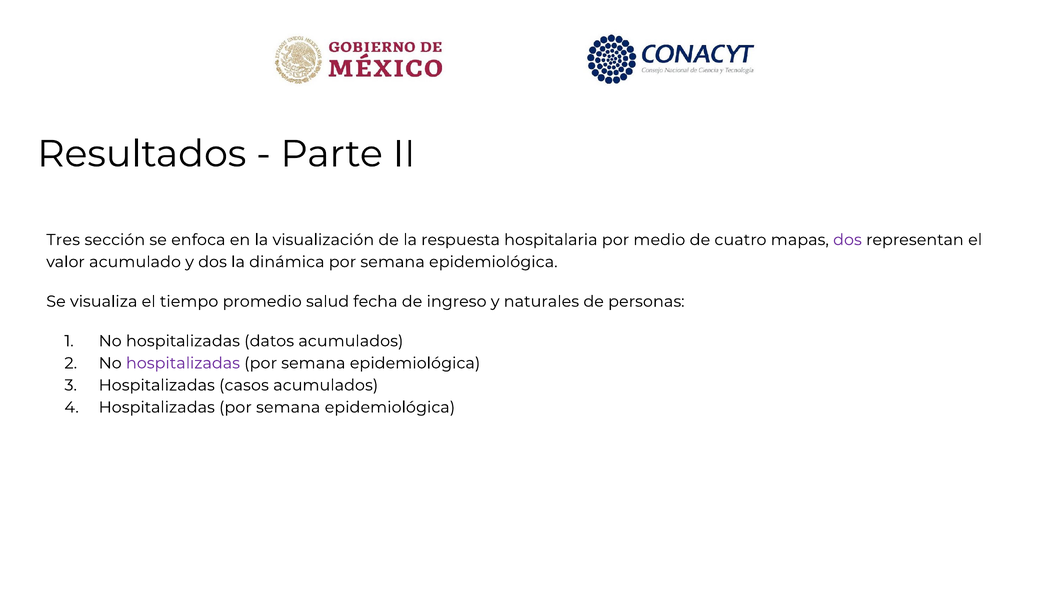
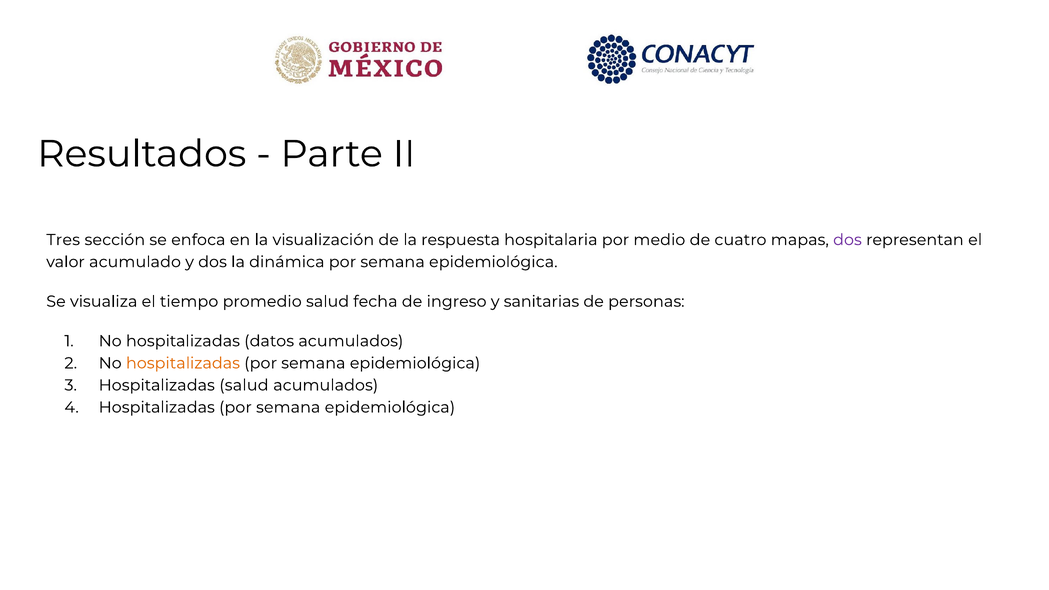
naturales: naturales -> sanitarias
hospitalizadas at (183, 363) colour: purple -> orange
Hospitalizadas casos: casos -> salud
